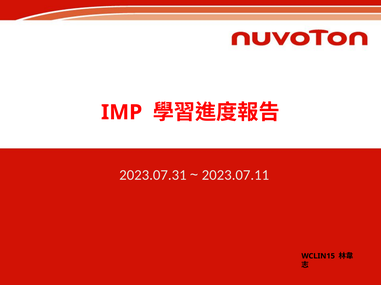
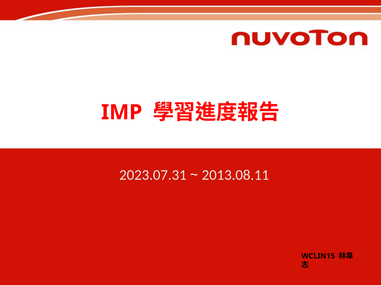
2023.07.11: 2023.07.11 -> 2013.08.11
